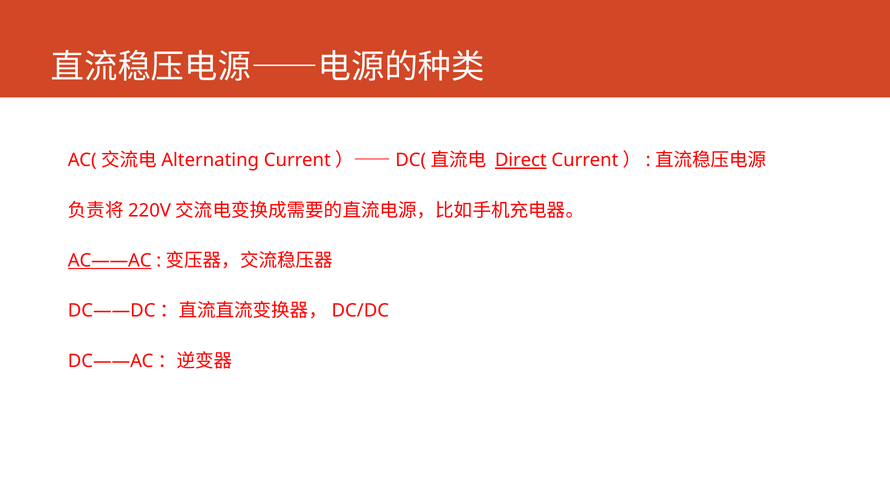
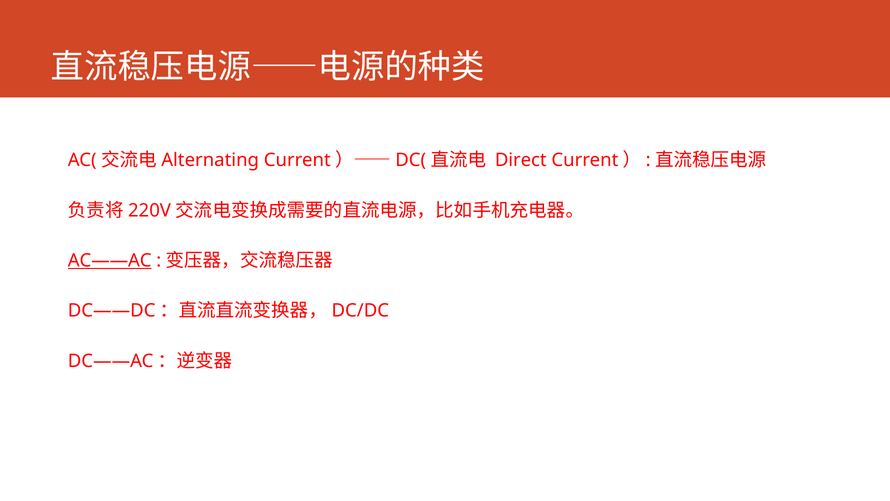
Direct underline: present -> none
